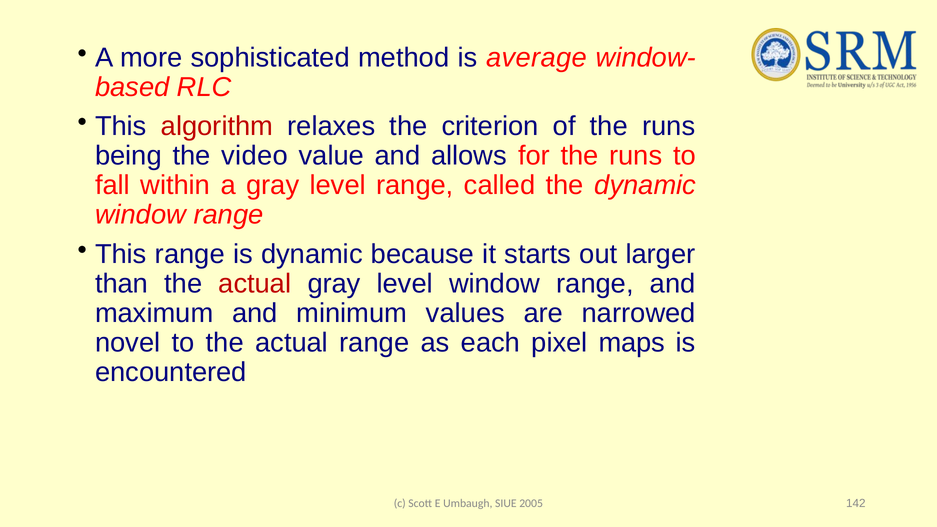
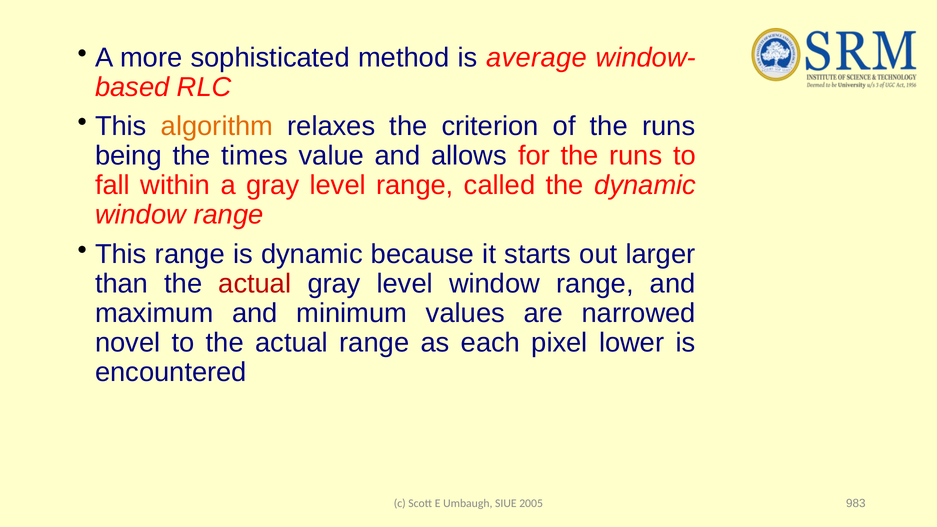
algorithm colour: red -> orange
video: video -> times
maps: maps -> lower
142: 142 -> 983
